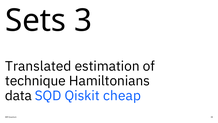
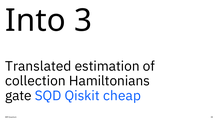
Sets: Sets -> Into
technique: technique -> collection
data: data -> gate
